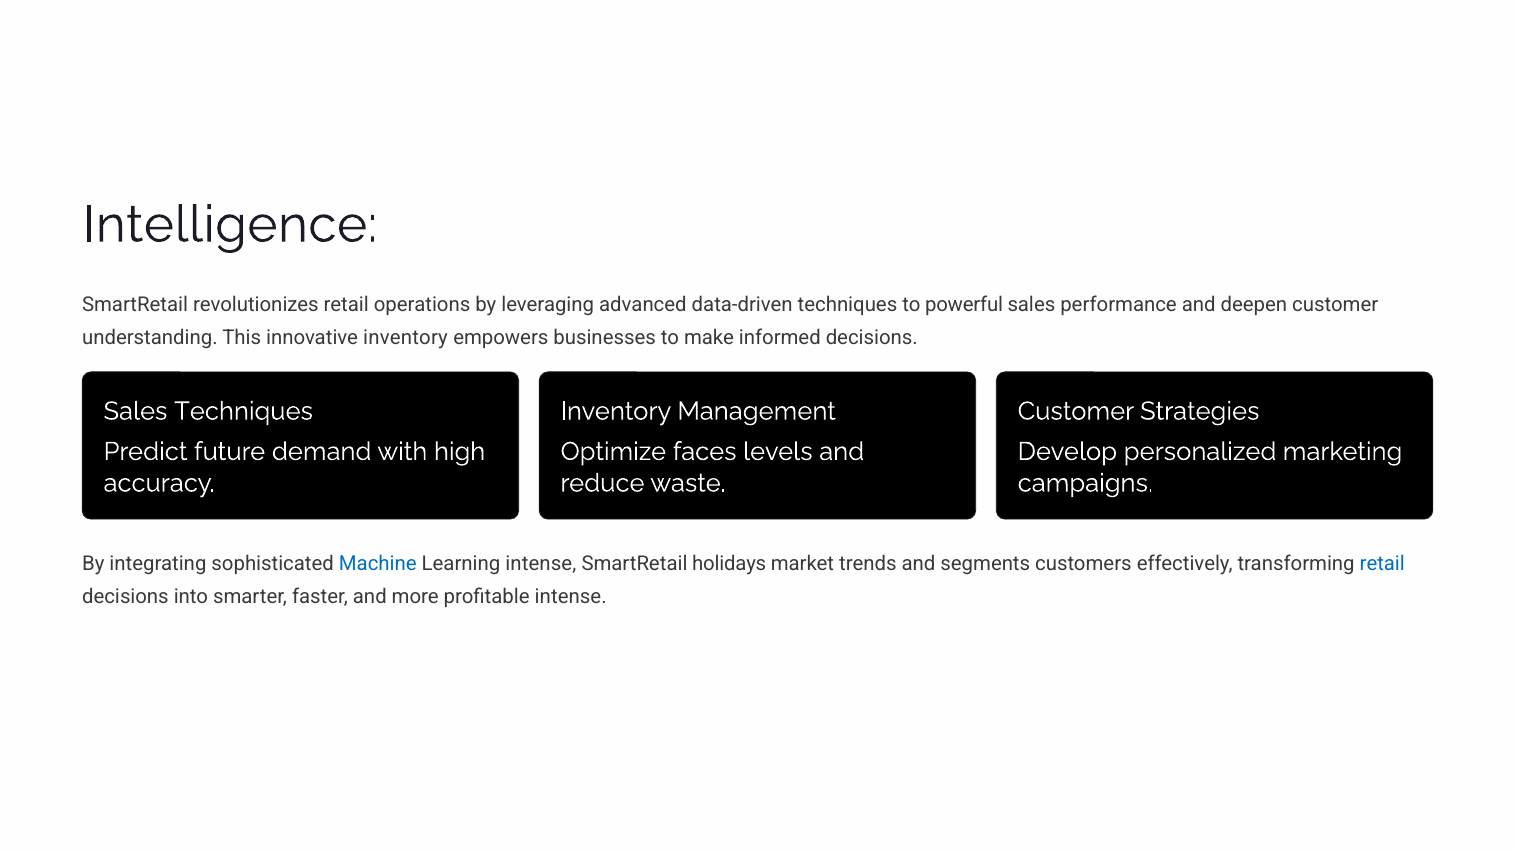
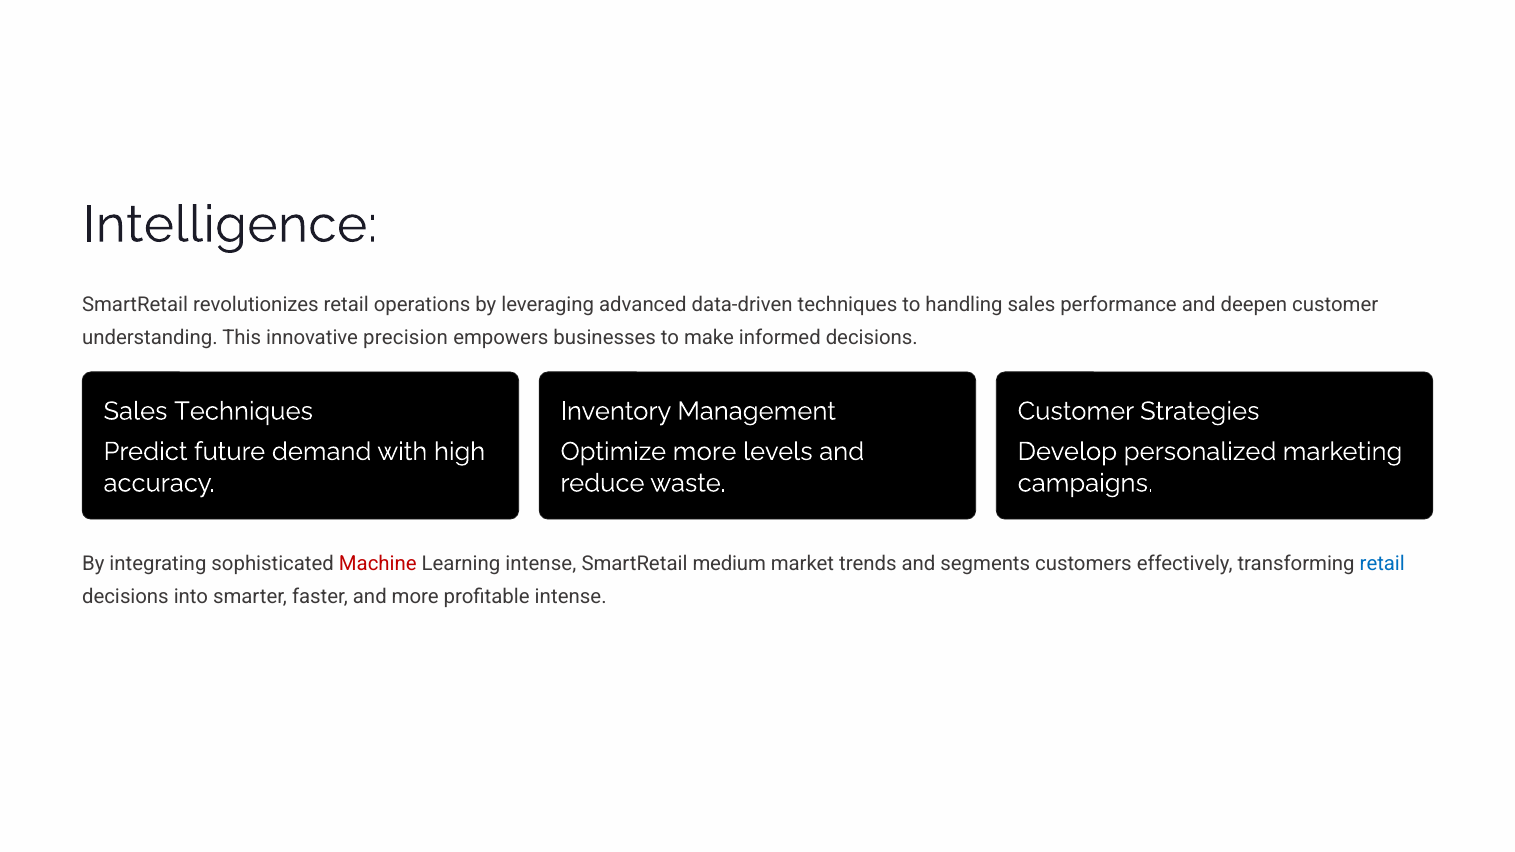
powerful: powerful -> handling
innovative inventory: inventory -> precision
Optimize faces: faces -> more
Machine colour: blue -> red
holidays: holidays -> medium
